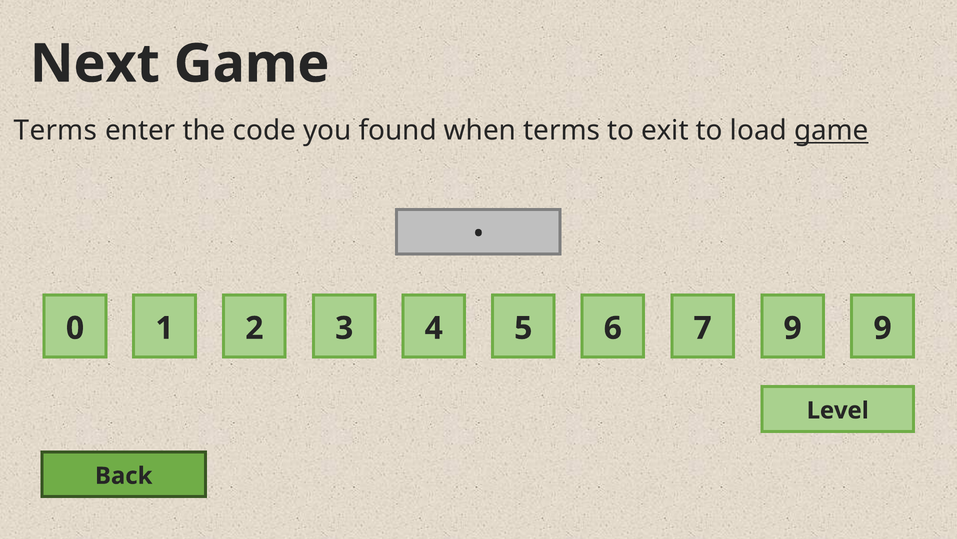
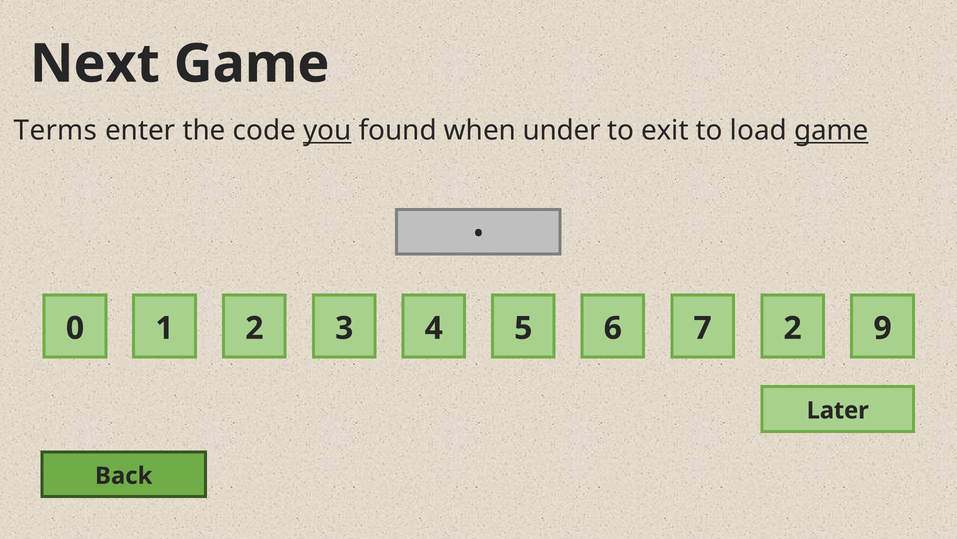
you underline: none -> present
when terms: terms -> under
7 9: 9 -> 2
Level: Level -> Later
